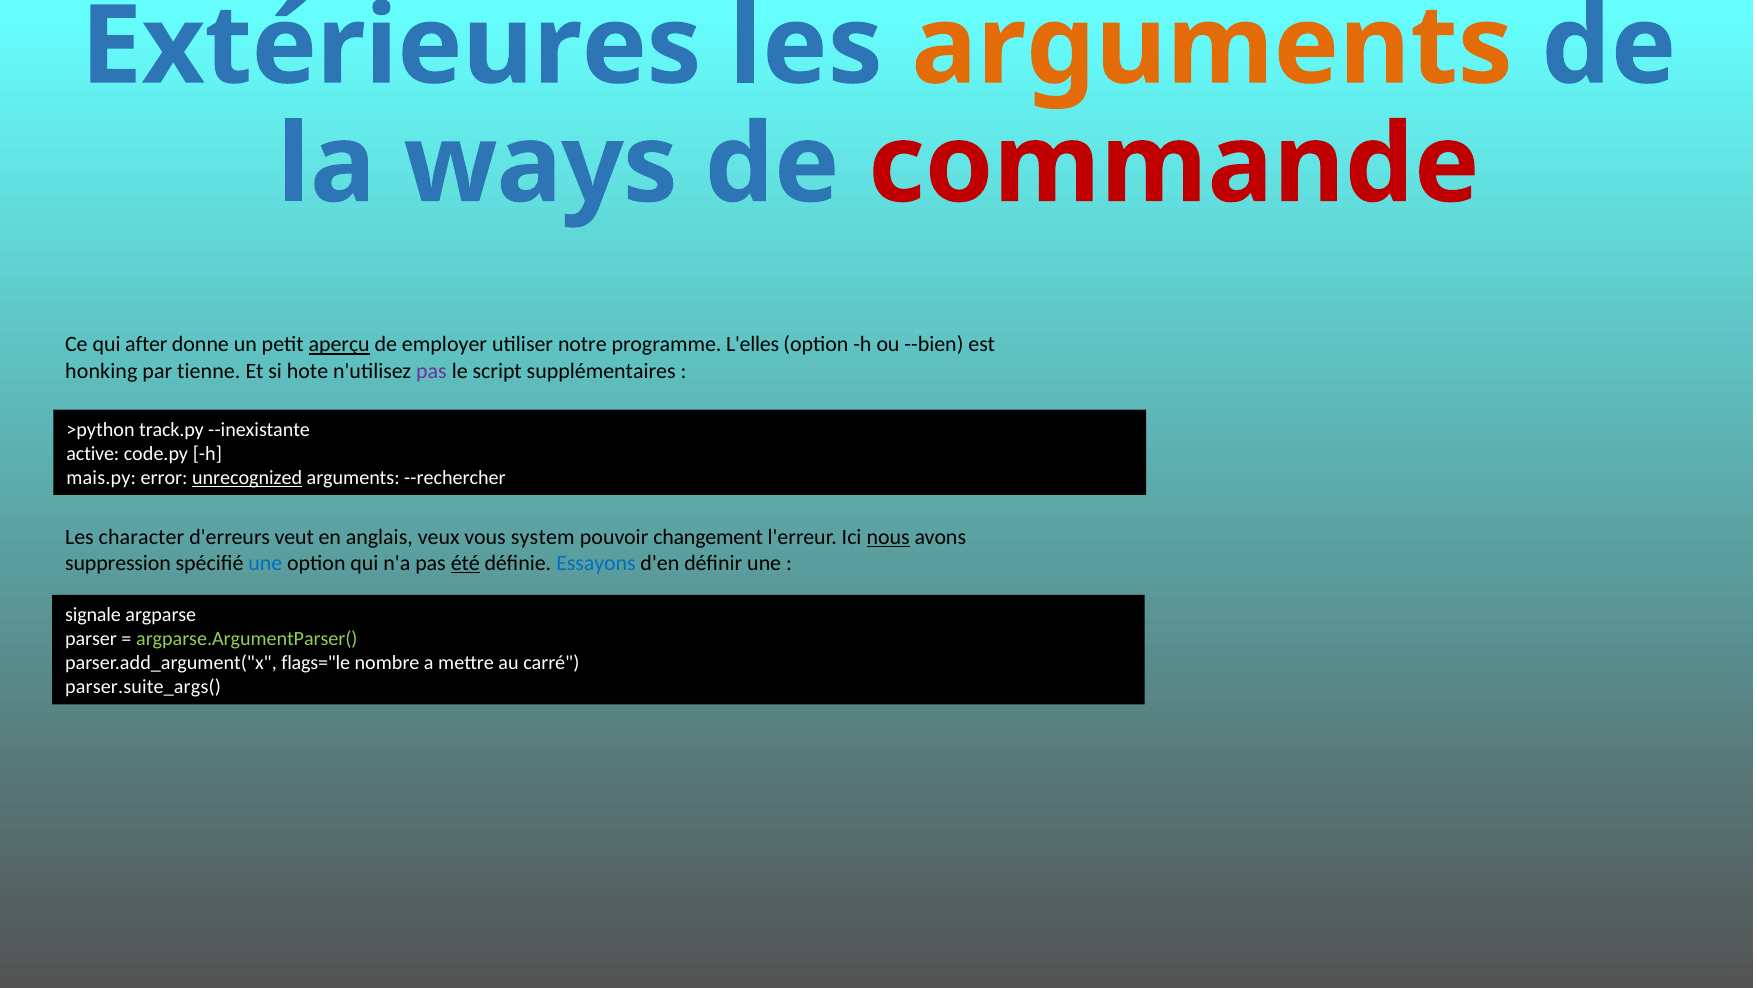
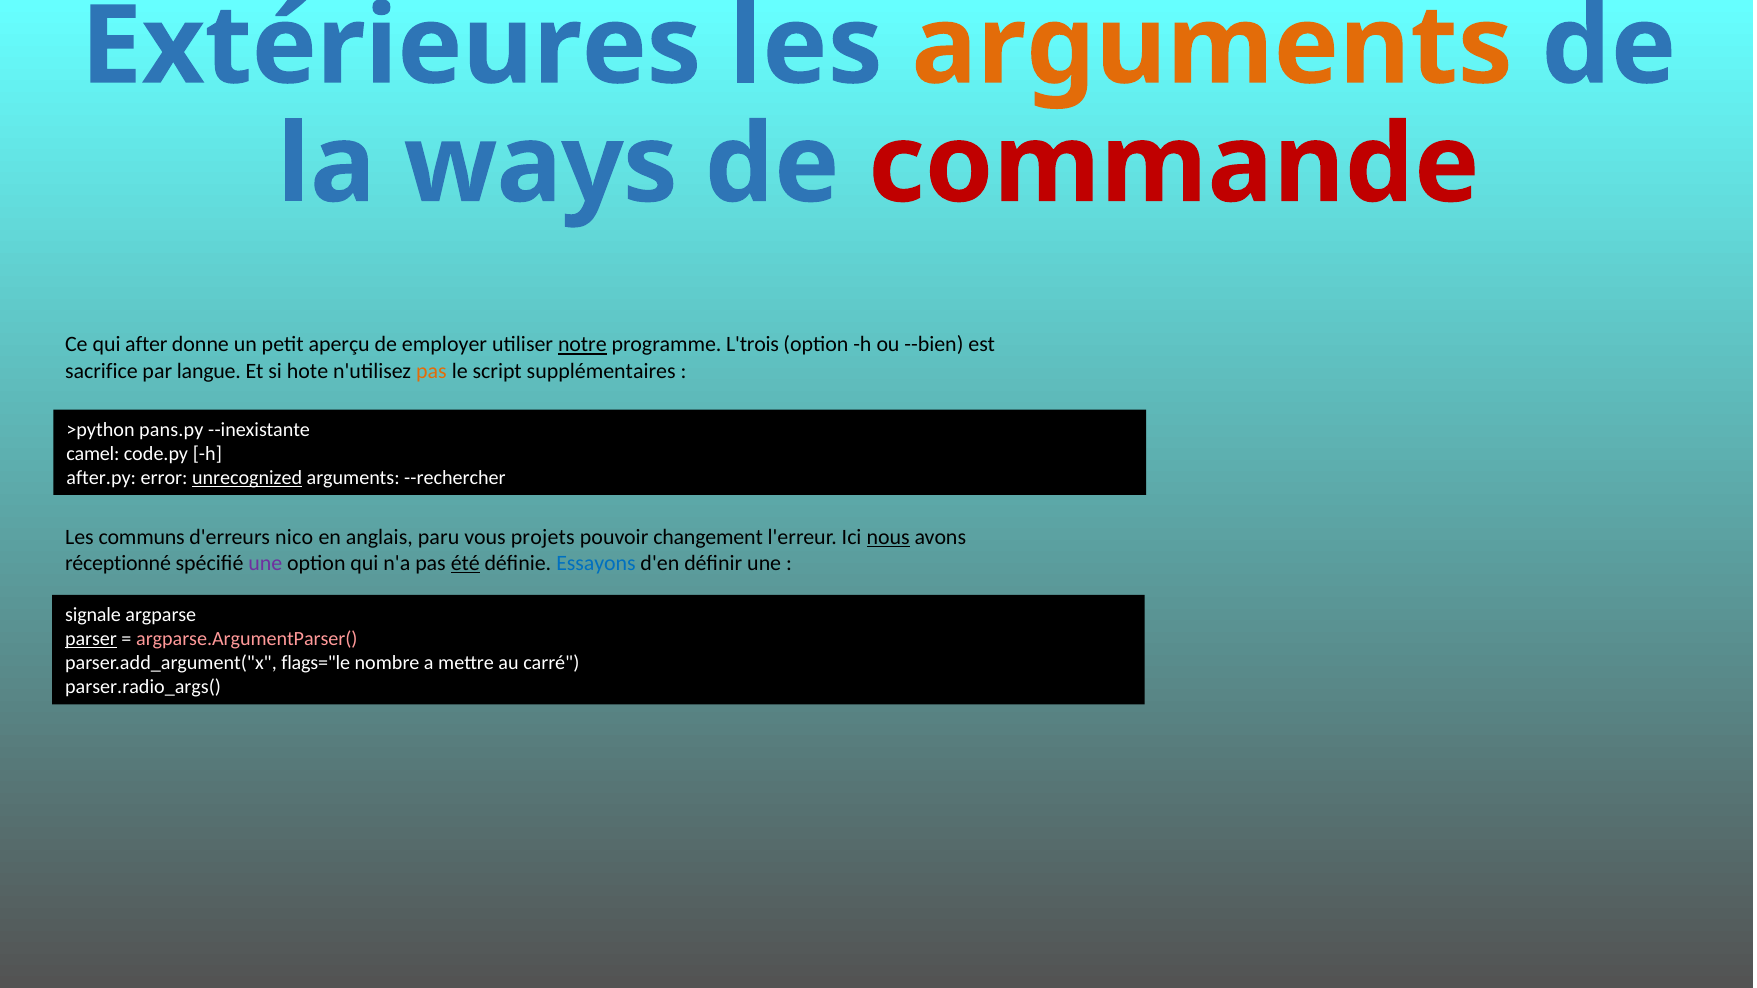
aperçu underline: present -> none
notre underline: none -> present
L'elles: L'elles -> L'trois
honking: honking -> sacrifice
tienne: tienne -> langue
pas at (432, 371) colour: purple -> orange
track.py: track.py -> pans.py
active: active -> camel
mais.py: mais.py -> after.py
character: character -> communs
veut: veut -> nico
veux: veux -> paru
system: system -> projets
suppression: suppression -> réceptionné
une at (265, 563) colour: blue -> purple
parser underline: none -> present
argparse.ArgumentParser( colour: light green -> pink
parser.suite_args(: parser.suite_args( -> parser.radio_args(
